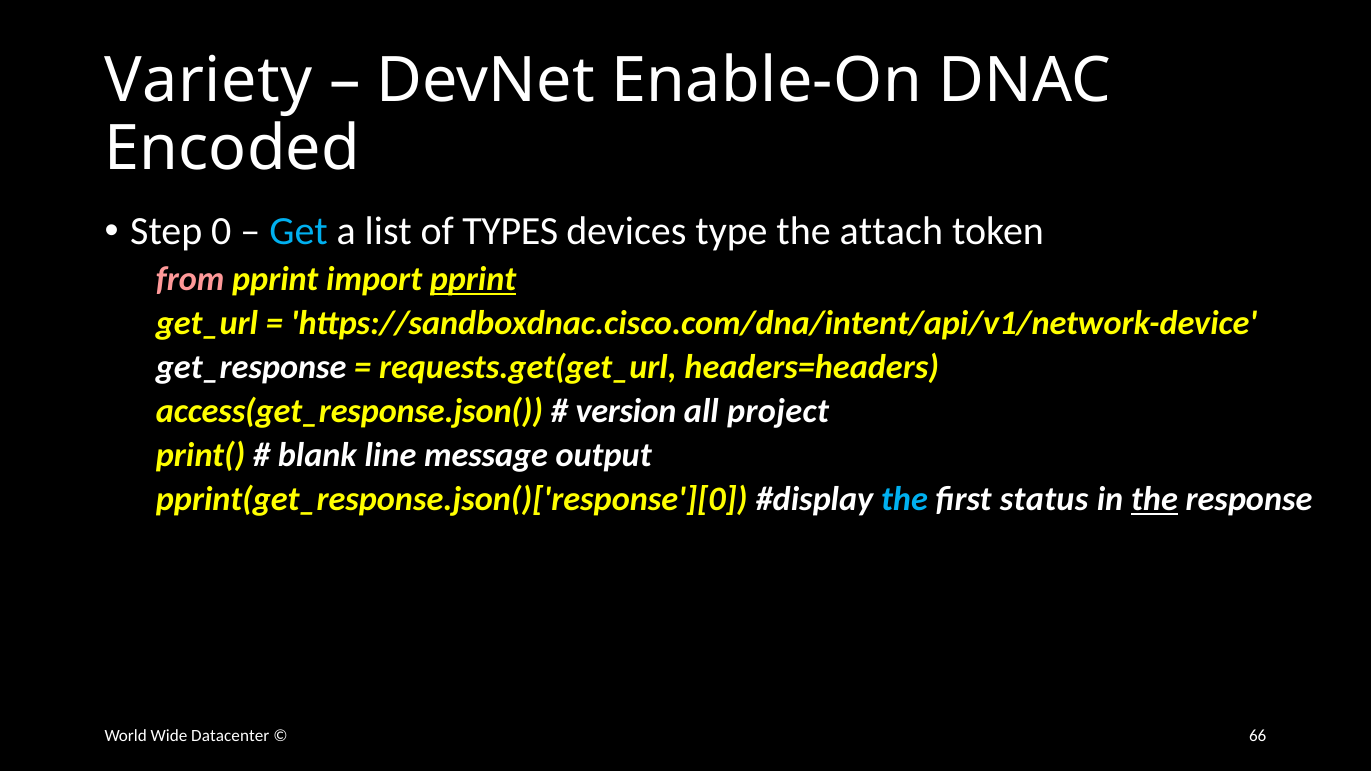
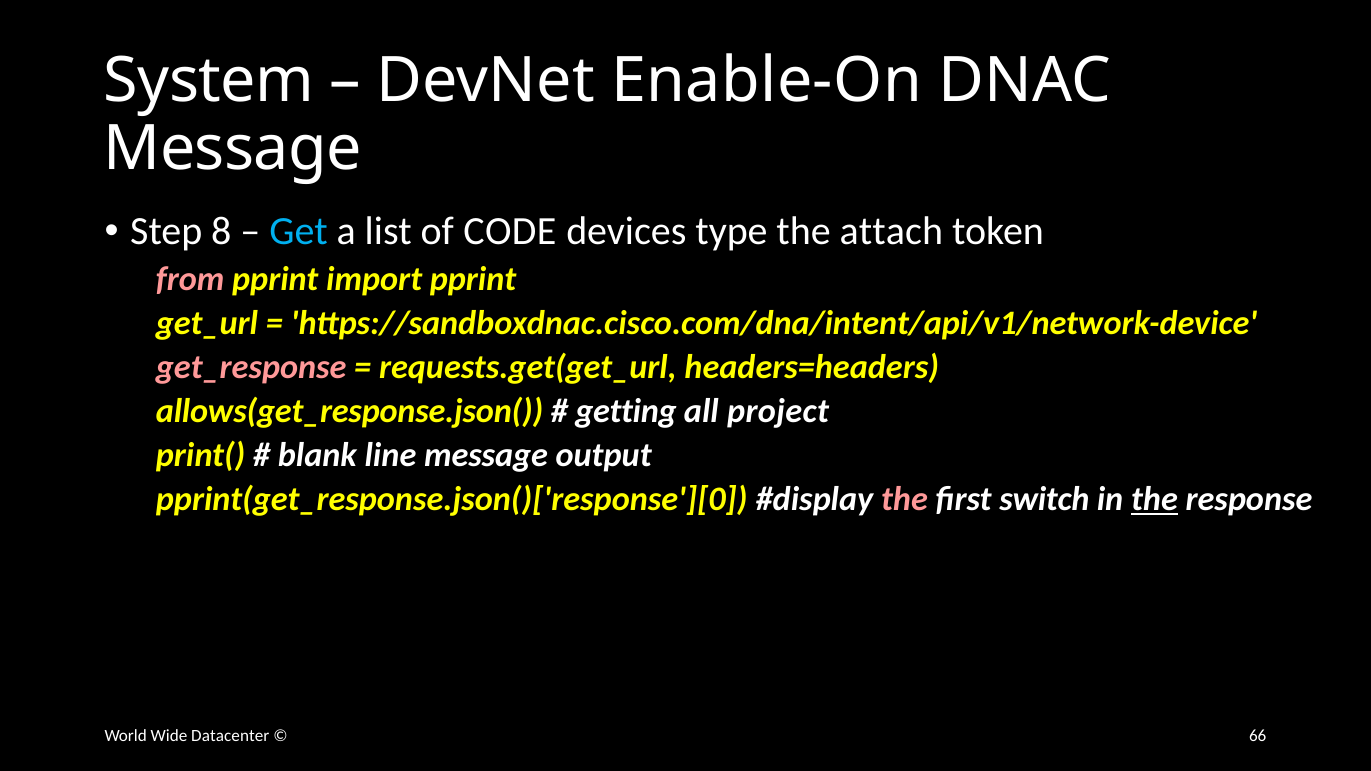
Variety: Variety -> System
Encoded at (232, 149): Encoded -> Message
0: 0 -> 8
TYPES: TYPES -> CODE
pprint at (473, 279) underline: present -> none
get_response colour: white -> pink
access(get_response.json(: access(get_response.json( -> allows(get_response.json(
version: version -> getting
the at (905, 500) colour: light blue -> pink
status: status -> switch
